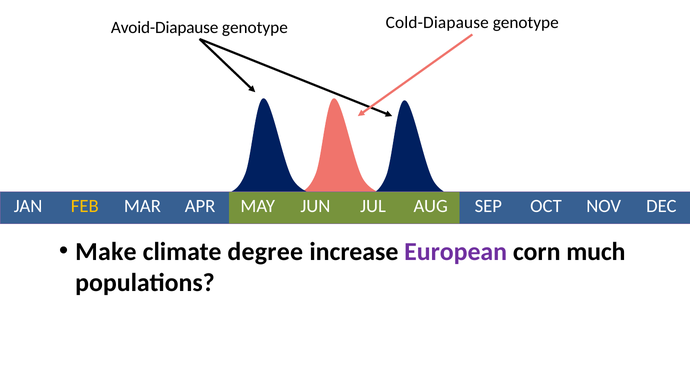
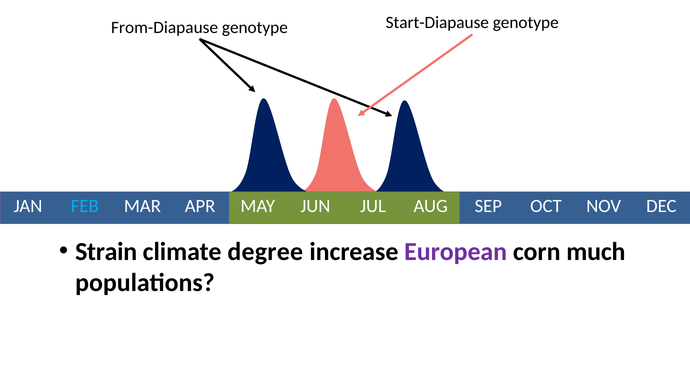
Avoid-Diapause: Avoid-Diapause -> From-Diapause
Cold-Diapause: Cold-Diapause -> Start-Diapause
FEB colour: yellow -> light blue
Make: Make -> Strain
